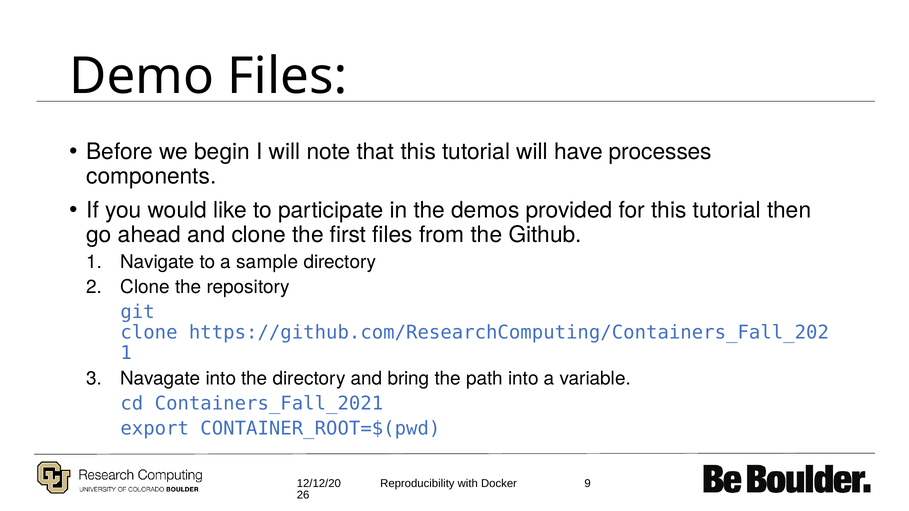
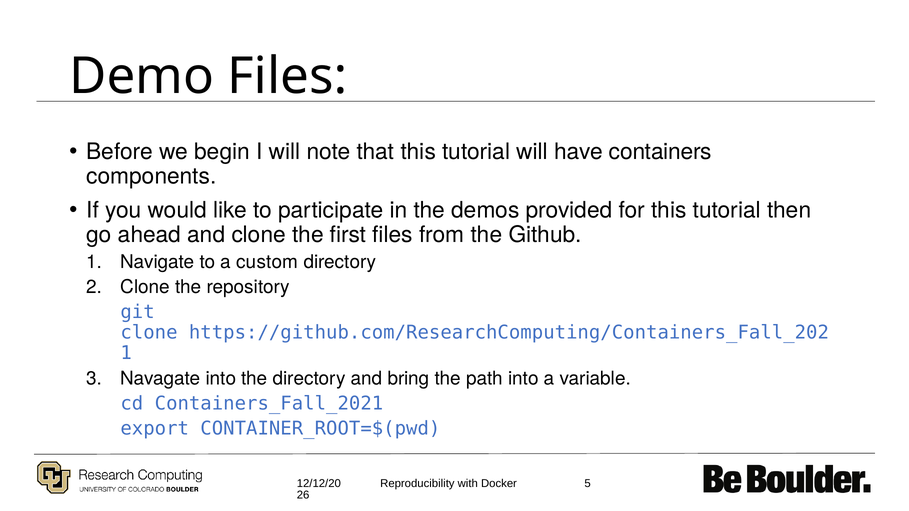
processes: processes -> containers
sample: sample -> custom
9: 9 -> 5
